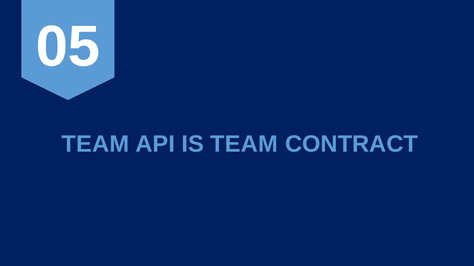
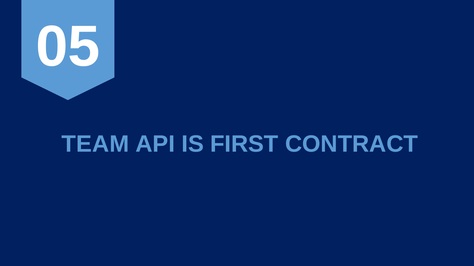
IS TEAM: TEAM -> FIRST
